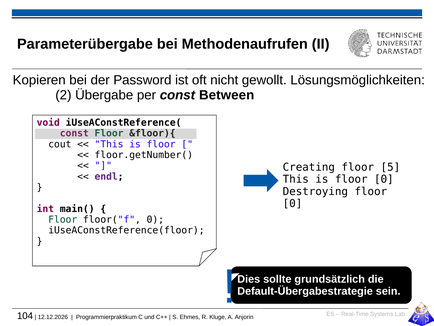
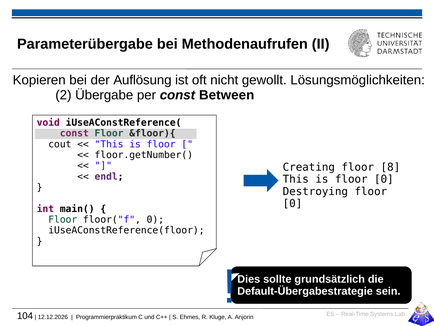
Password: Password -> Auflösung
5: 5 -> 8
